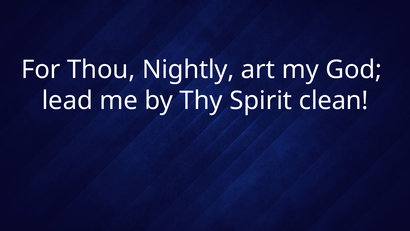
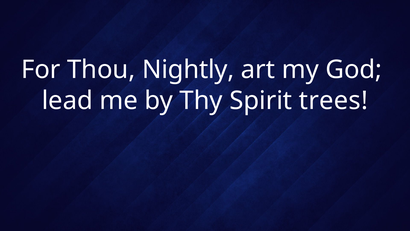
clean: clean -> trees
